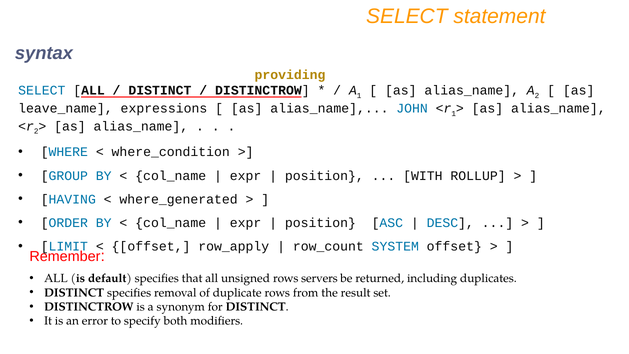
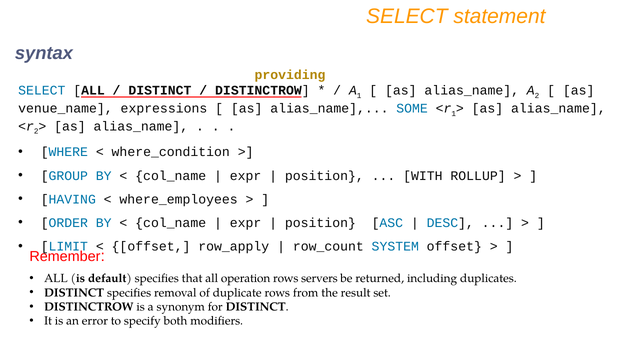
leave_name: leave_name -> venue_name
JOHN: JOHN -> SOME
where_generated: where_generated -> where_employees
unsigned: unsigned -> operation
